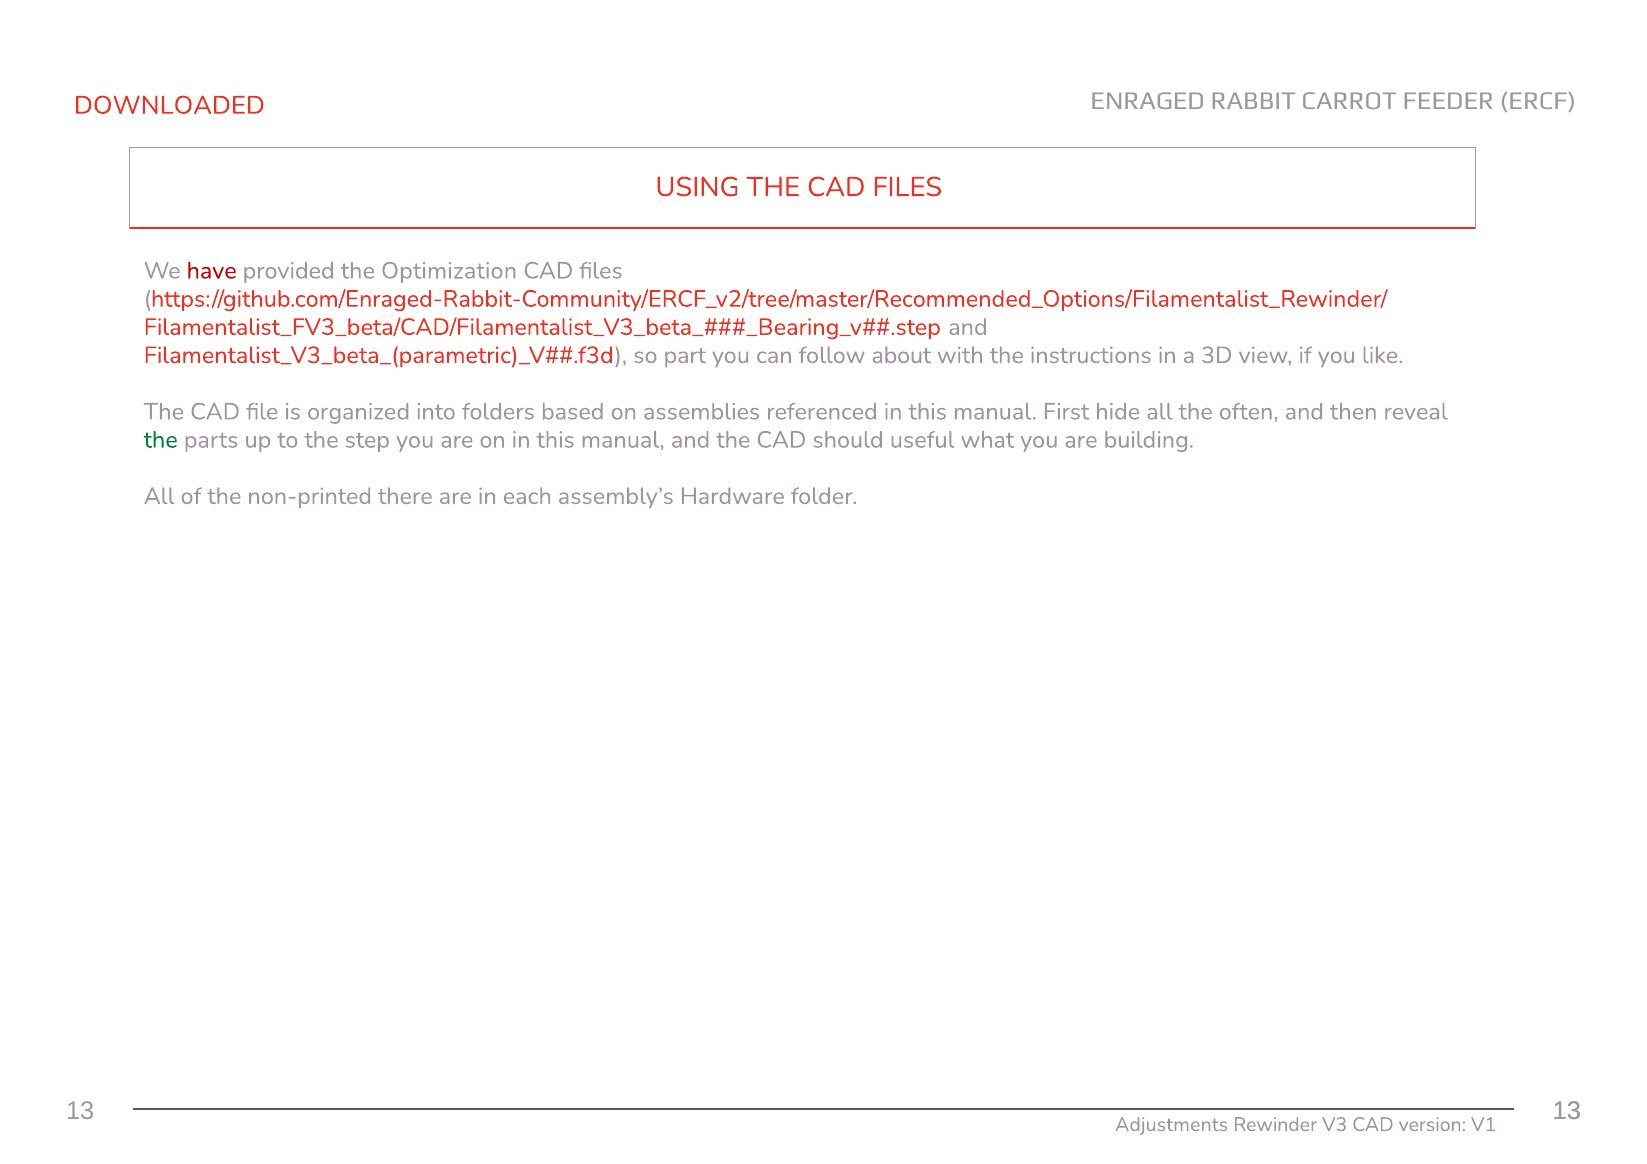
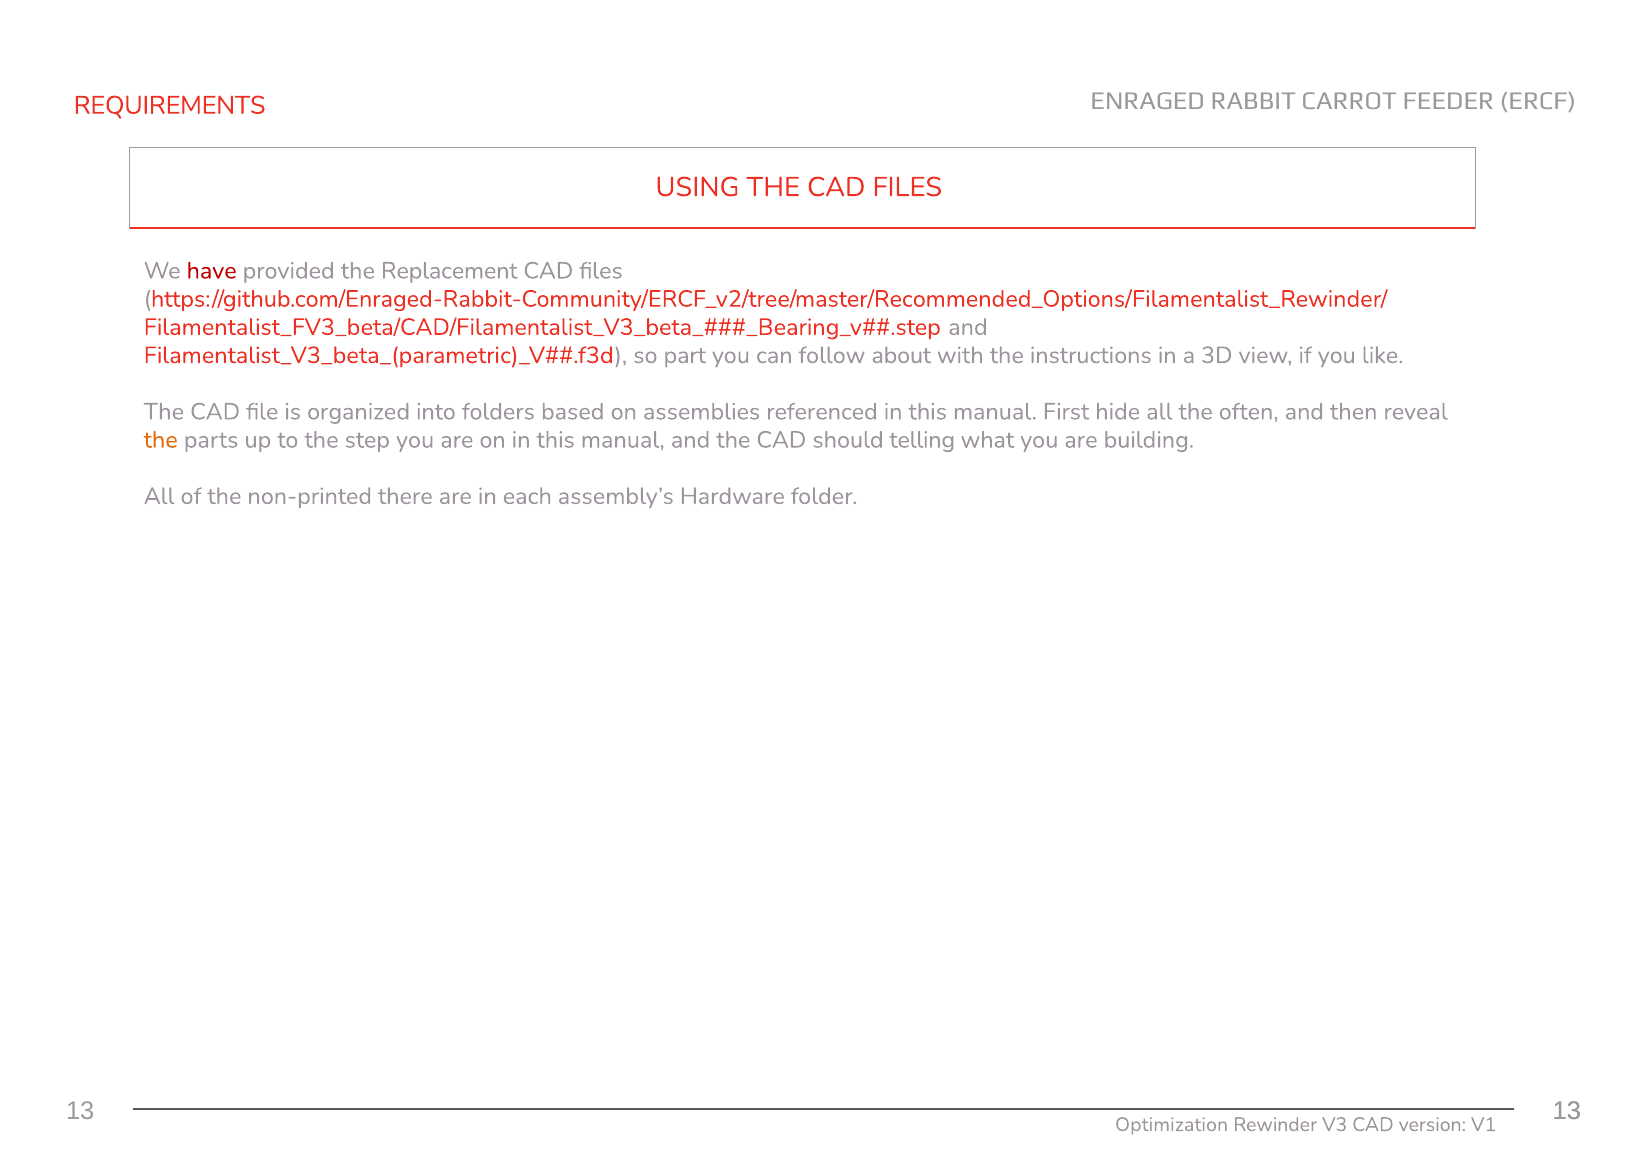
DOWNLOADED: DOWNLOADED -> REQUIREMENTS
Optimization: Optimization -> Replacement
the at (161, 440) colour: green -> orange
useful: useful -> telling
Adjustments: Adjustments -> Optimization
